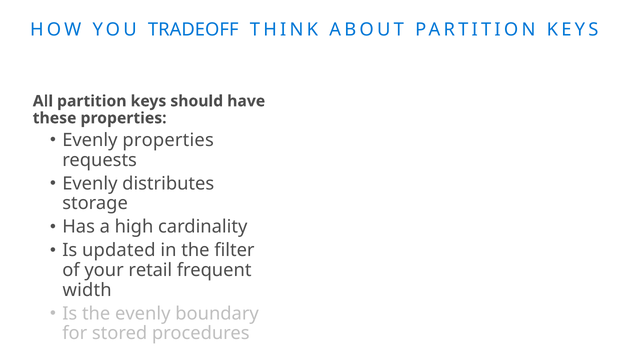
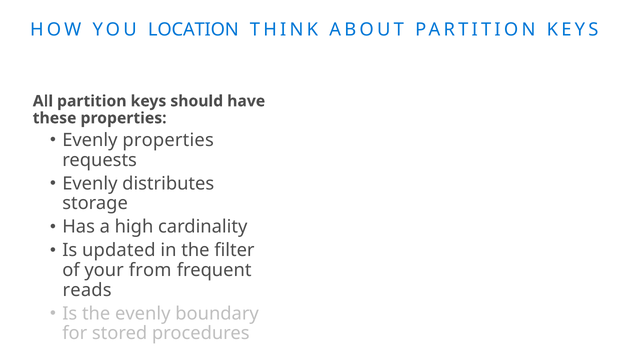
TRADEOFF: TRADEOFF -> LOCATION
retail: retail -> from
width: width -> reads
